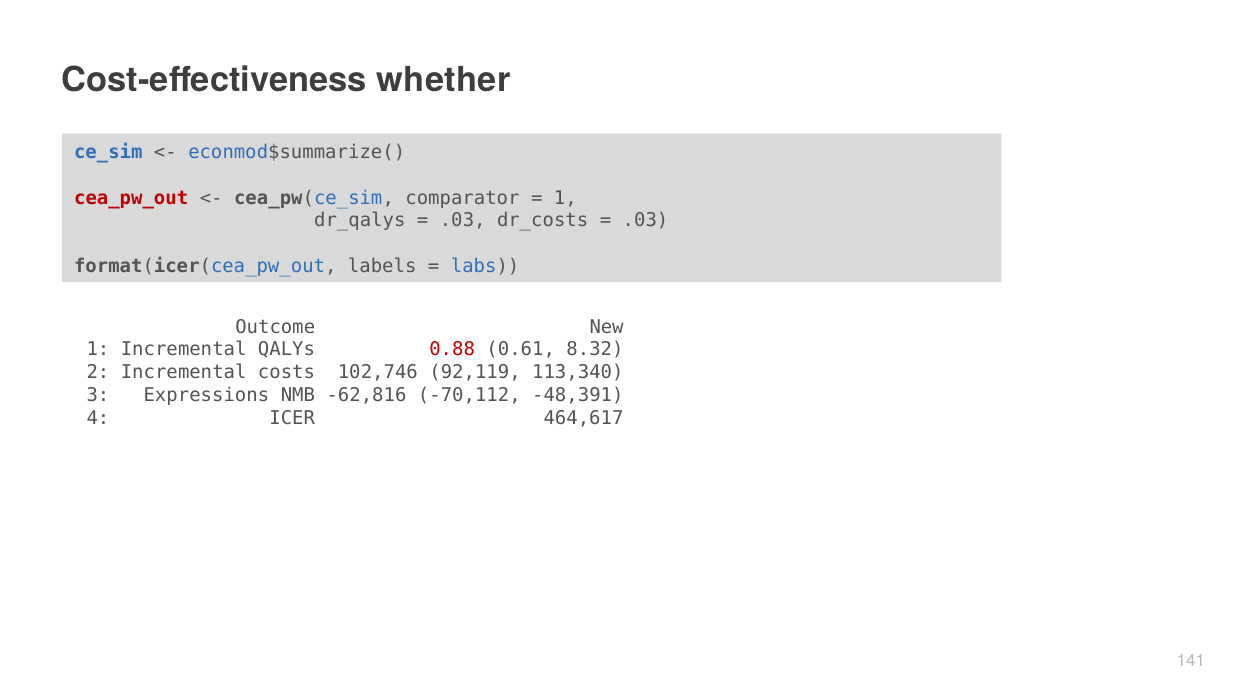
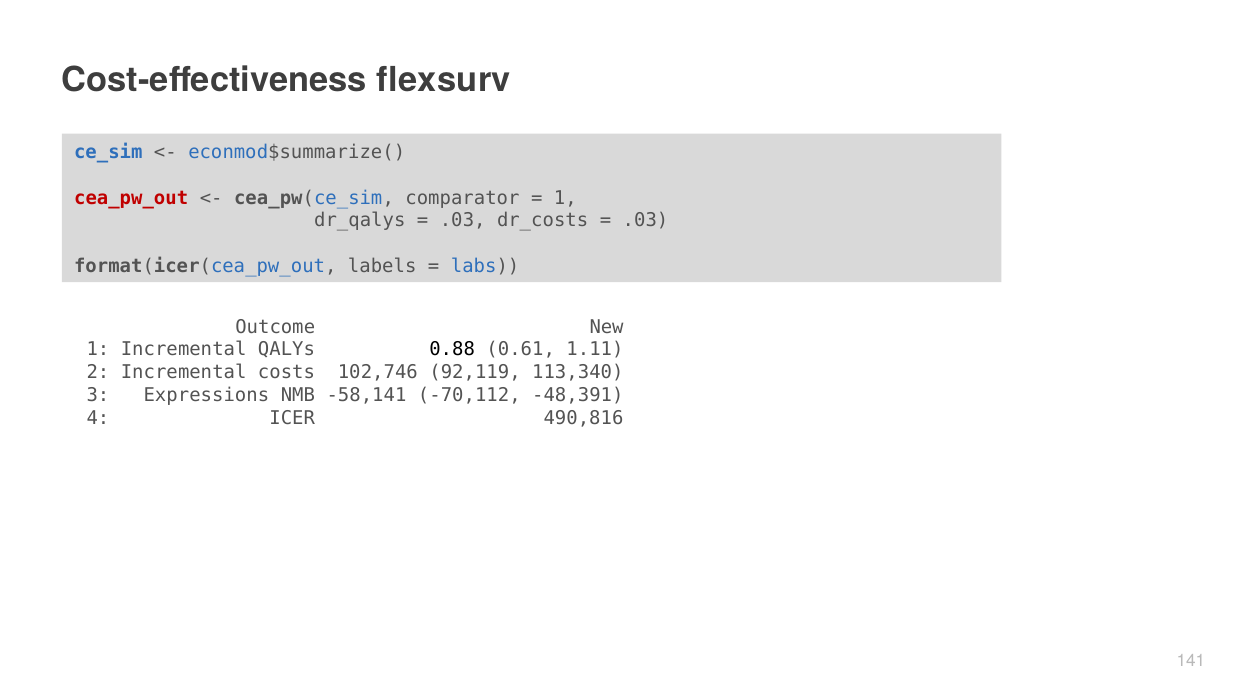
whether: whether -> flexsurv
0.88 colour: red -> black
8.32: 8.32 -> 1.11
-62,816: -62,816 -> -58,141
464,617: 464,617 -> 490,816
